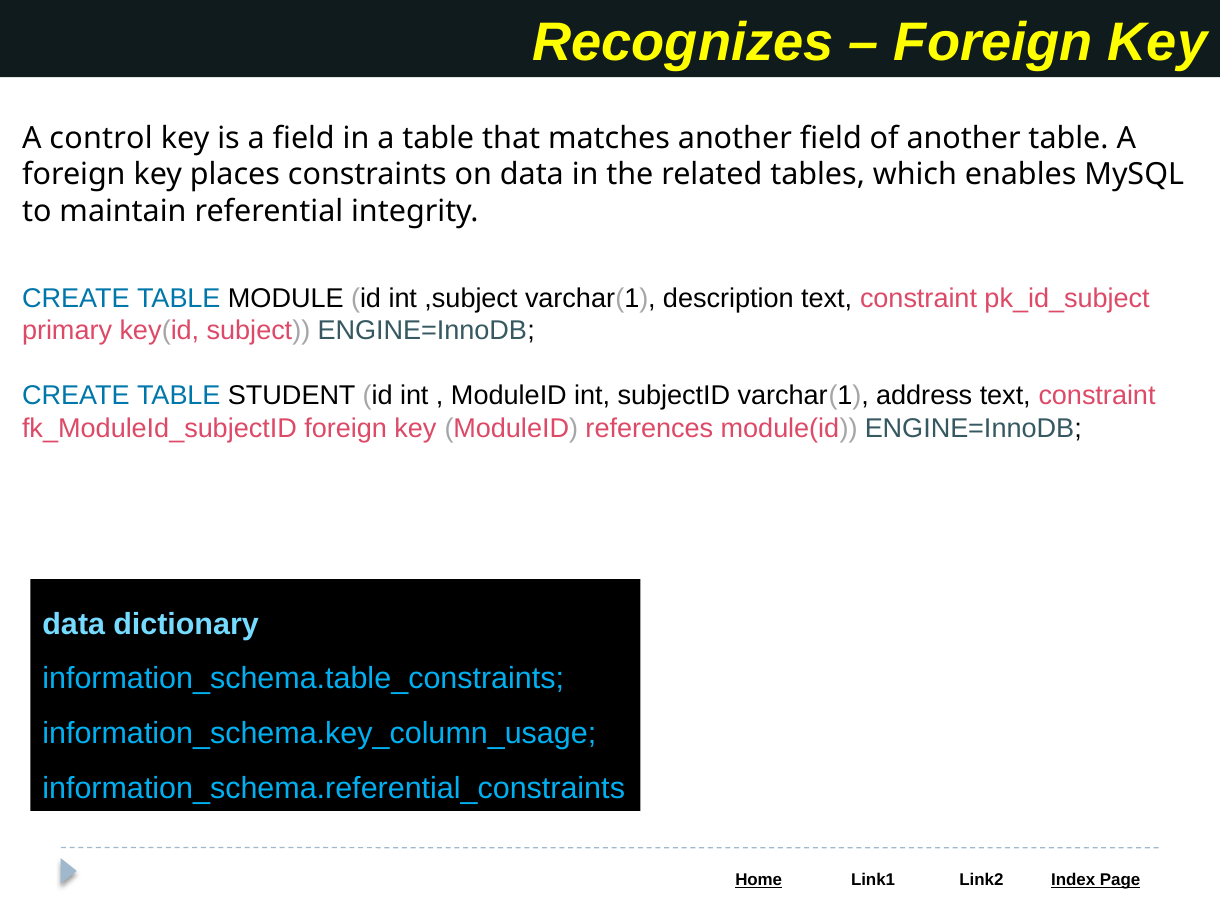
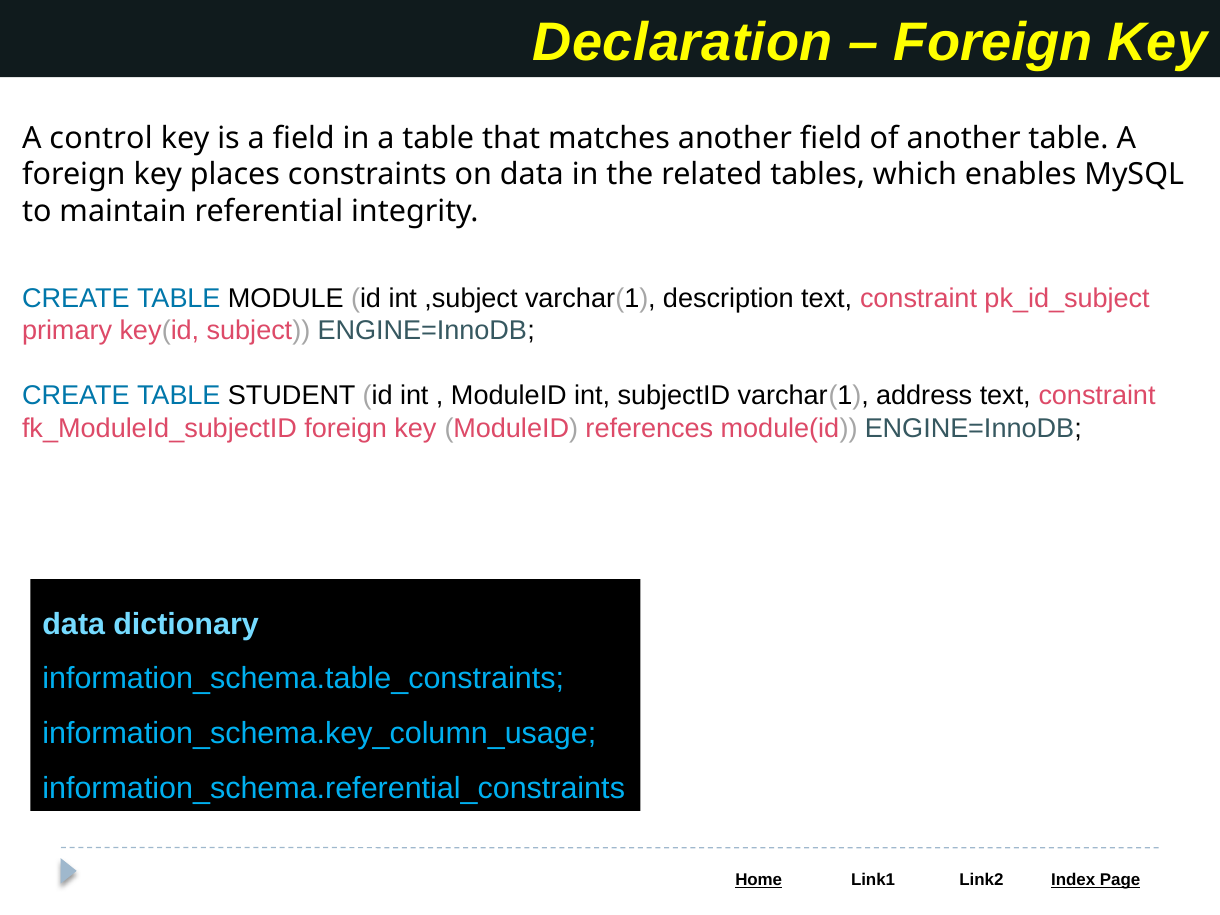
Recognizes: Recognizes -> Declaration
